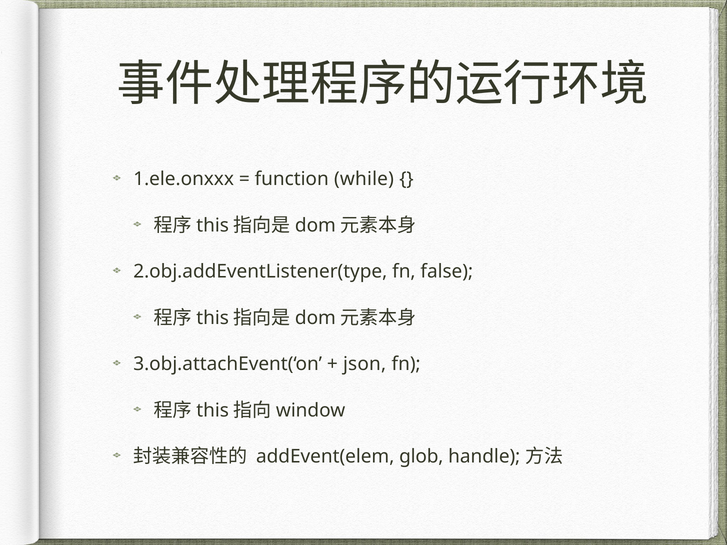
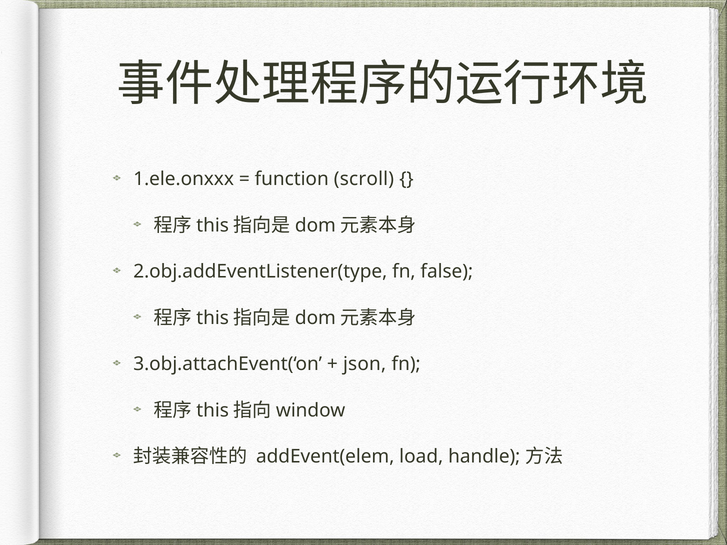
while: while -> scroll
glob: glob -> load
